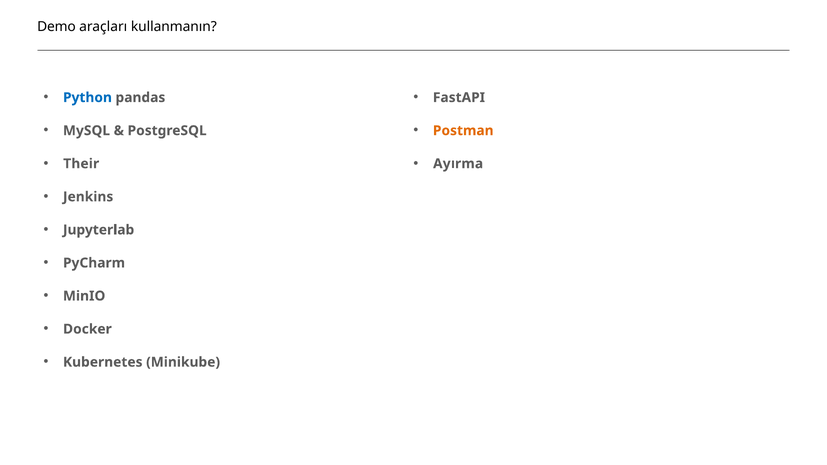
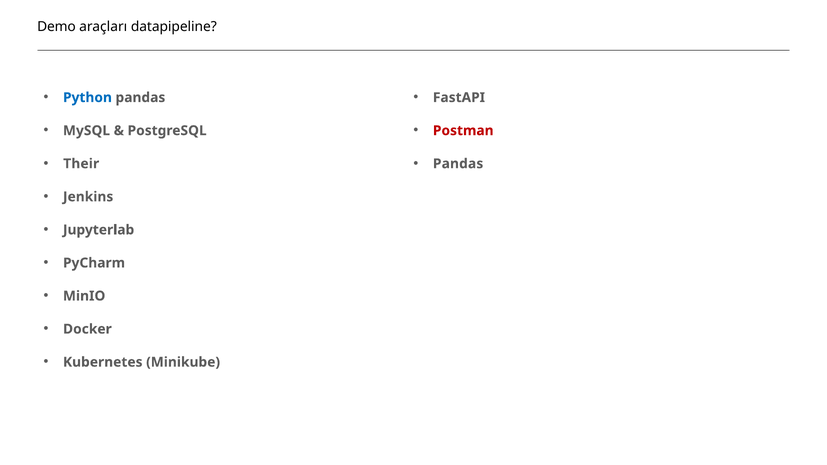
kullanmanın: kullanmanın -> datapipeline
Postman colour: orange -> red
Ayırma at (458, 164): Ayırma -> Pandas
